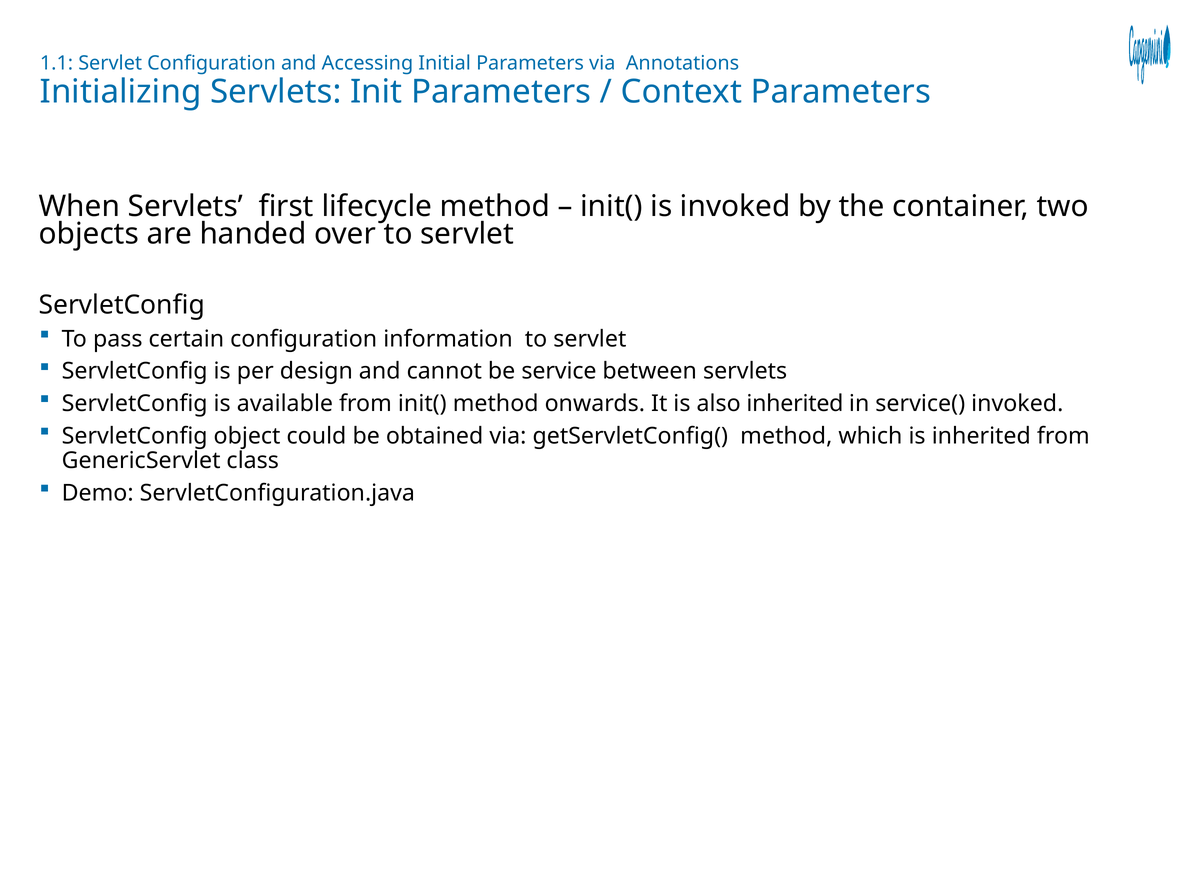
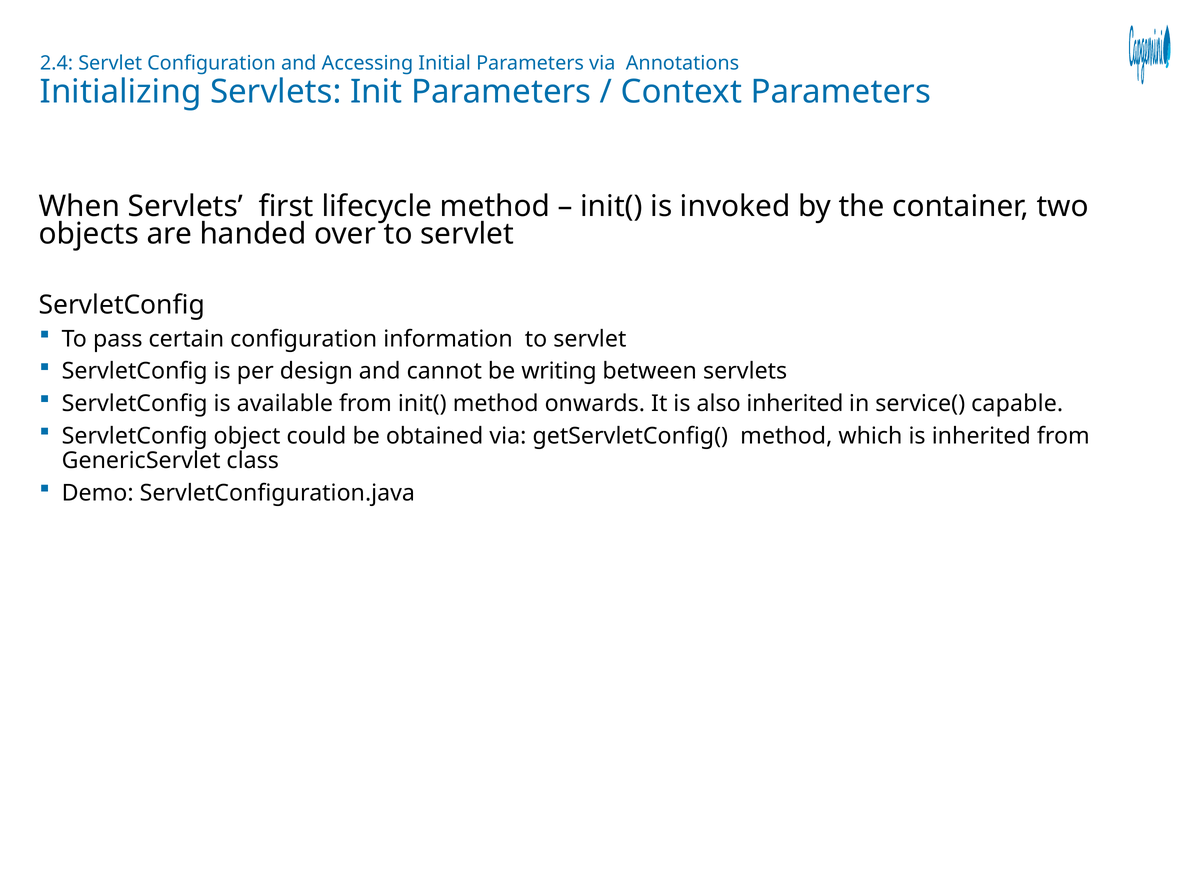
1.1: 1.1 -> 2.4
service: service -> writing
service( invoked: invoked -> capable
